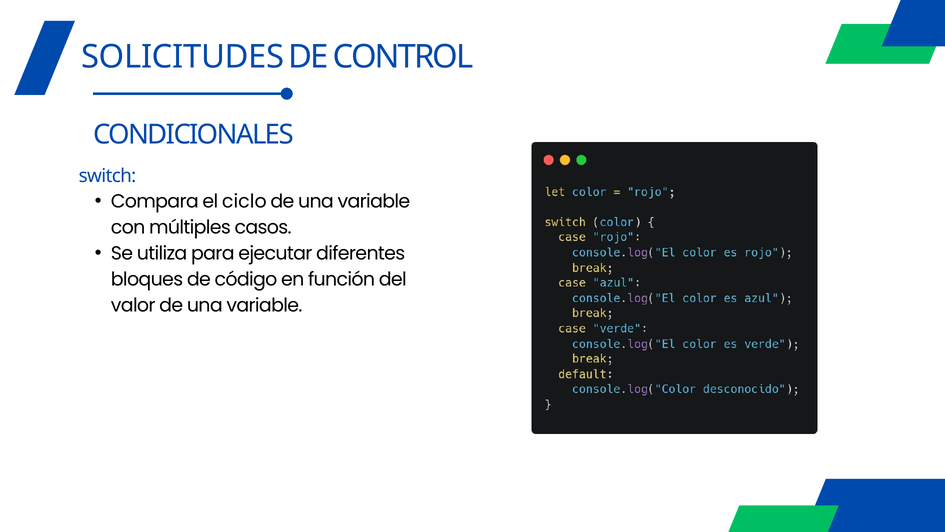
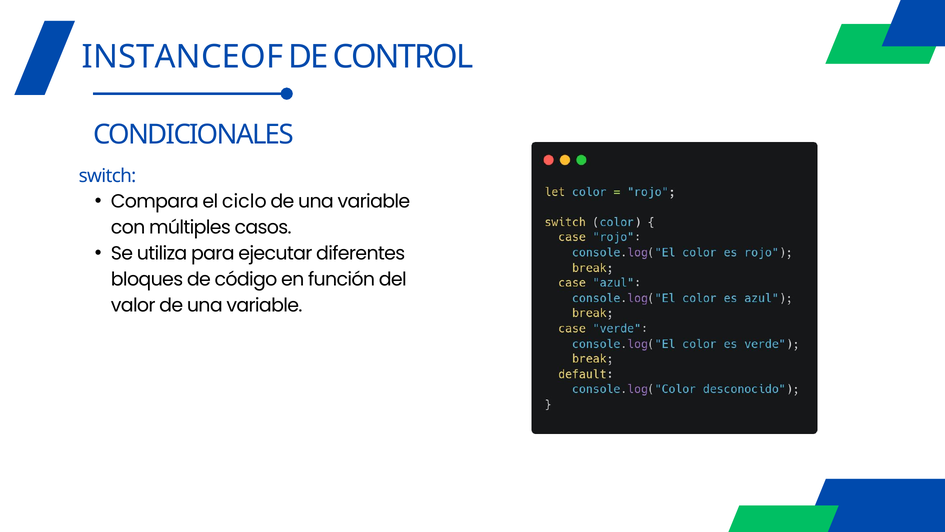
SOLICITUDES: SOLICITUDES -> INSTANCEOF
